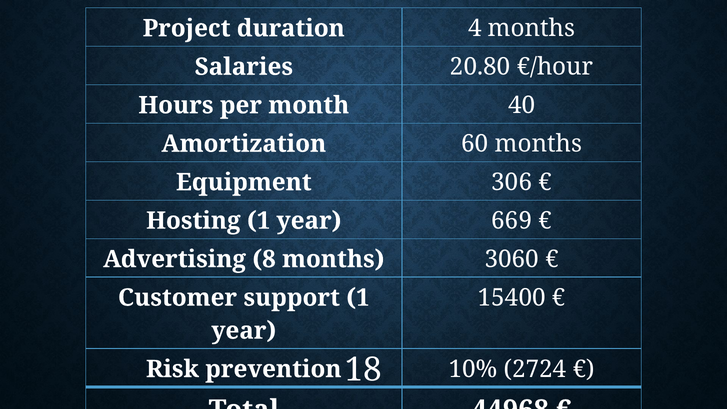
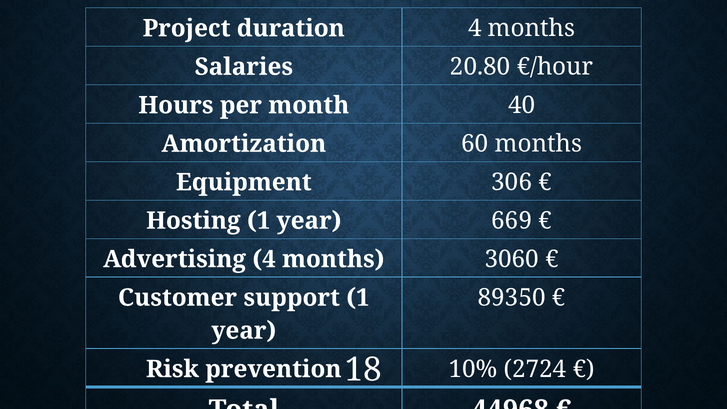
Advertising 8: 8 -> 4
15400: 15400 -> 89350
